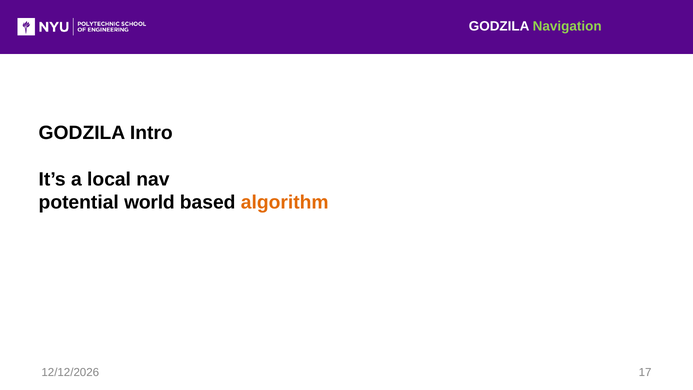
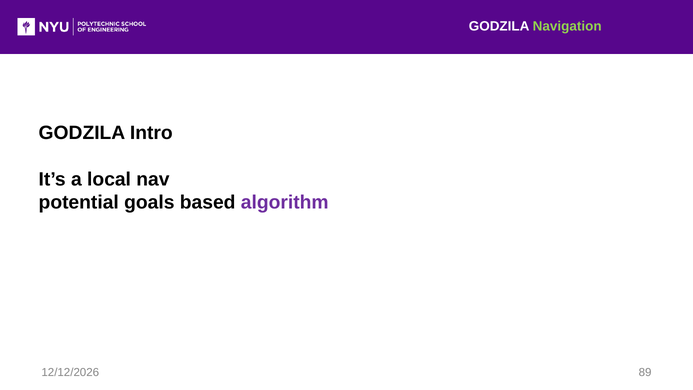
world: world -> goals
algorithm colour: orange -> purple
17: 17 -> 89
